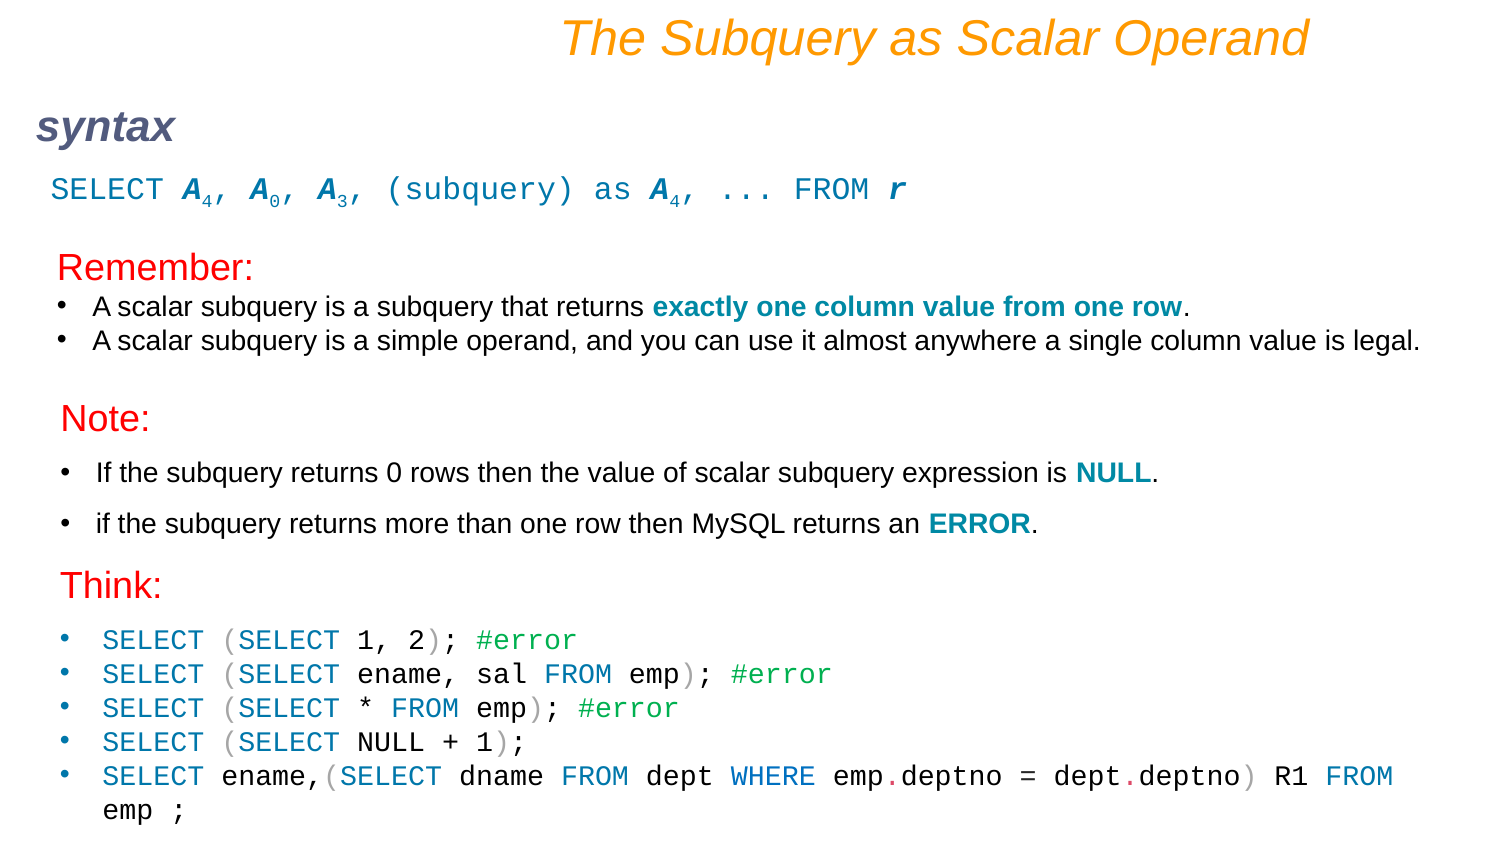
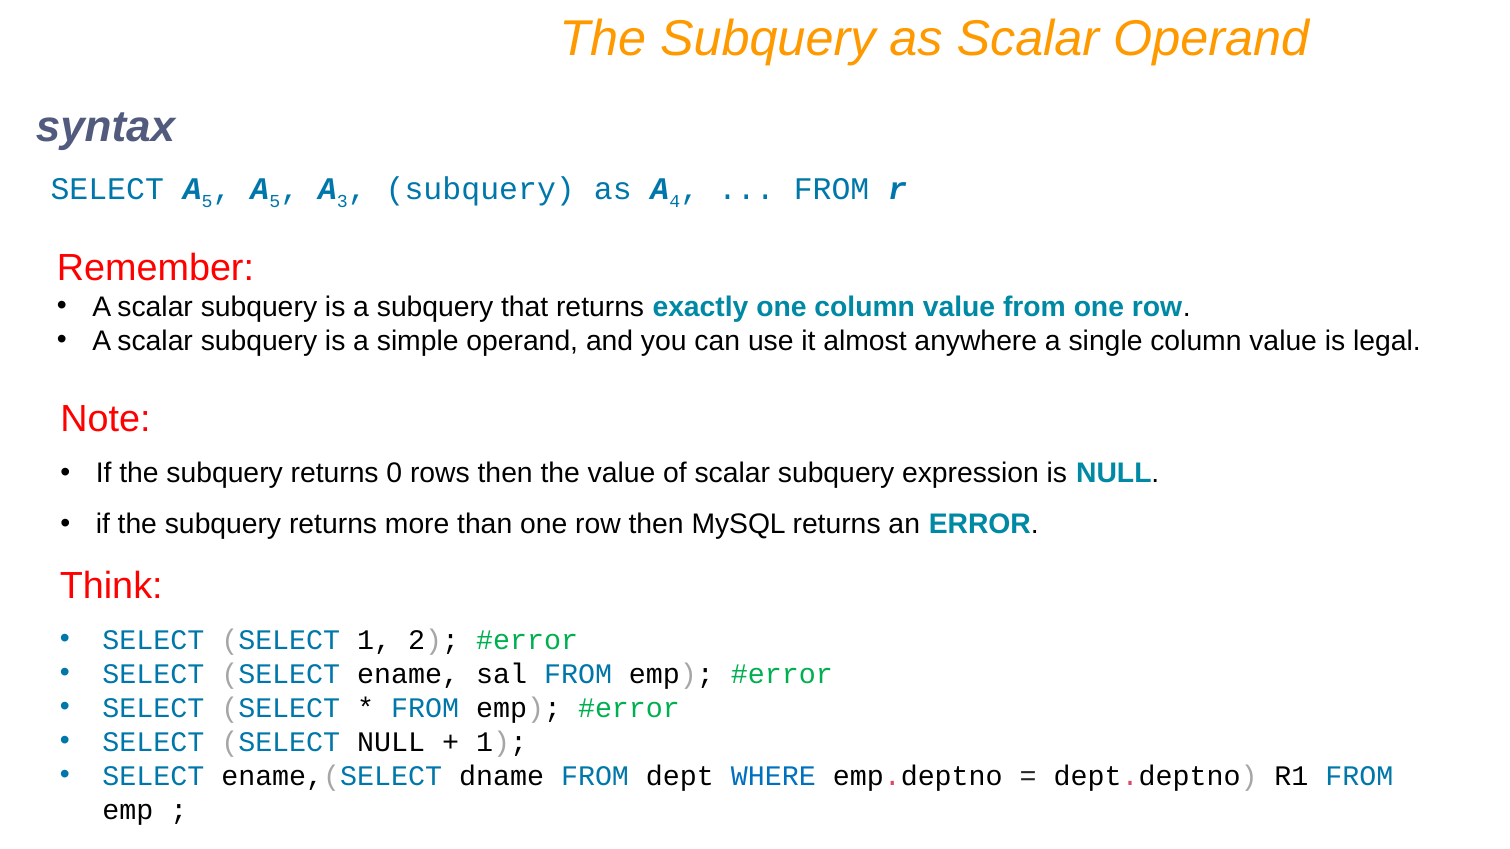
SELECT A 4: 4 -> 5
0 at (275, 202): 0 -> 5
